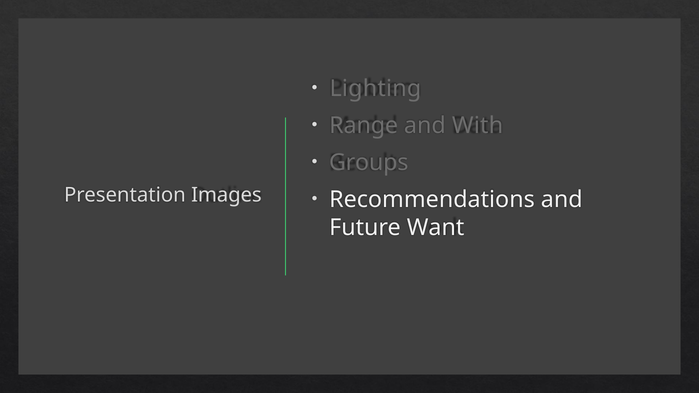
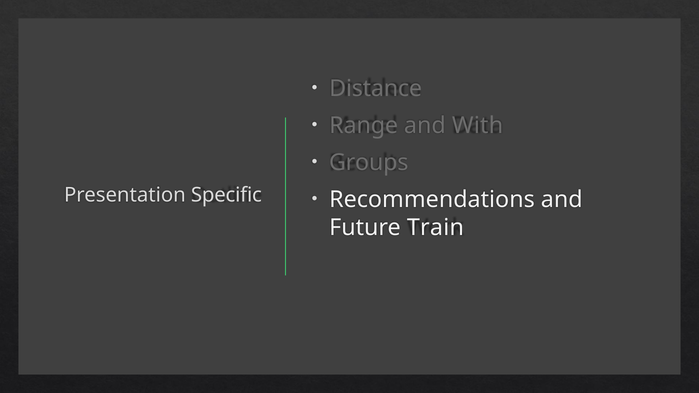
Lighting: Lighting -> Distance
Images: Images -> Specific
Want: Want -> Train
